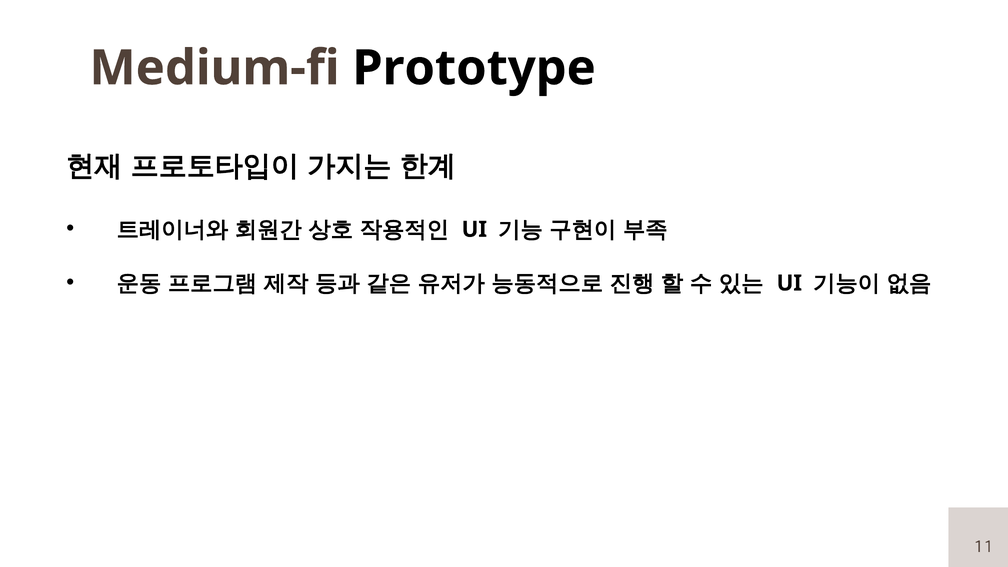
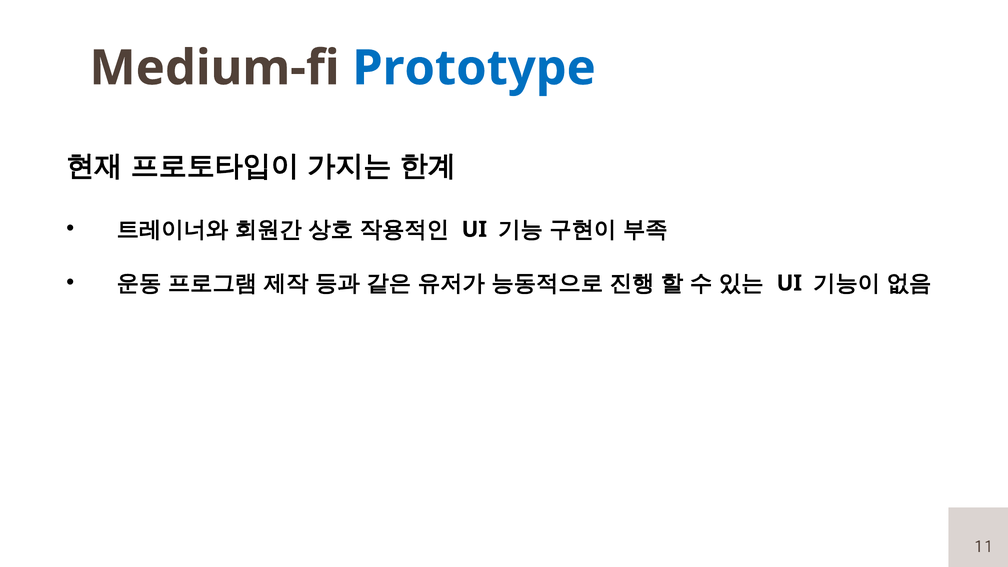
Prototype colour: black -> blue
